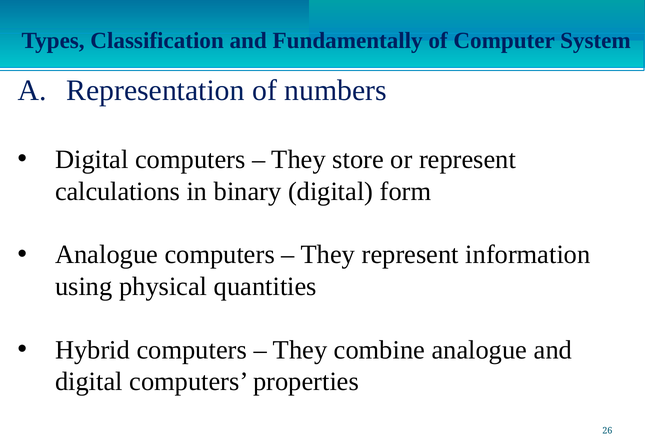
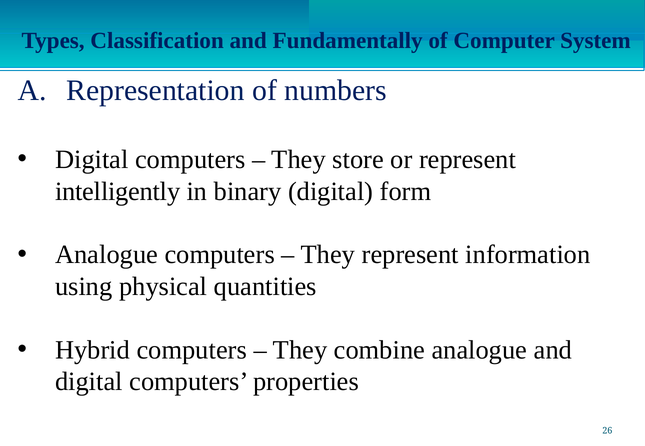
calculations: calculations -> intelligently
